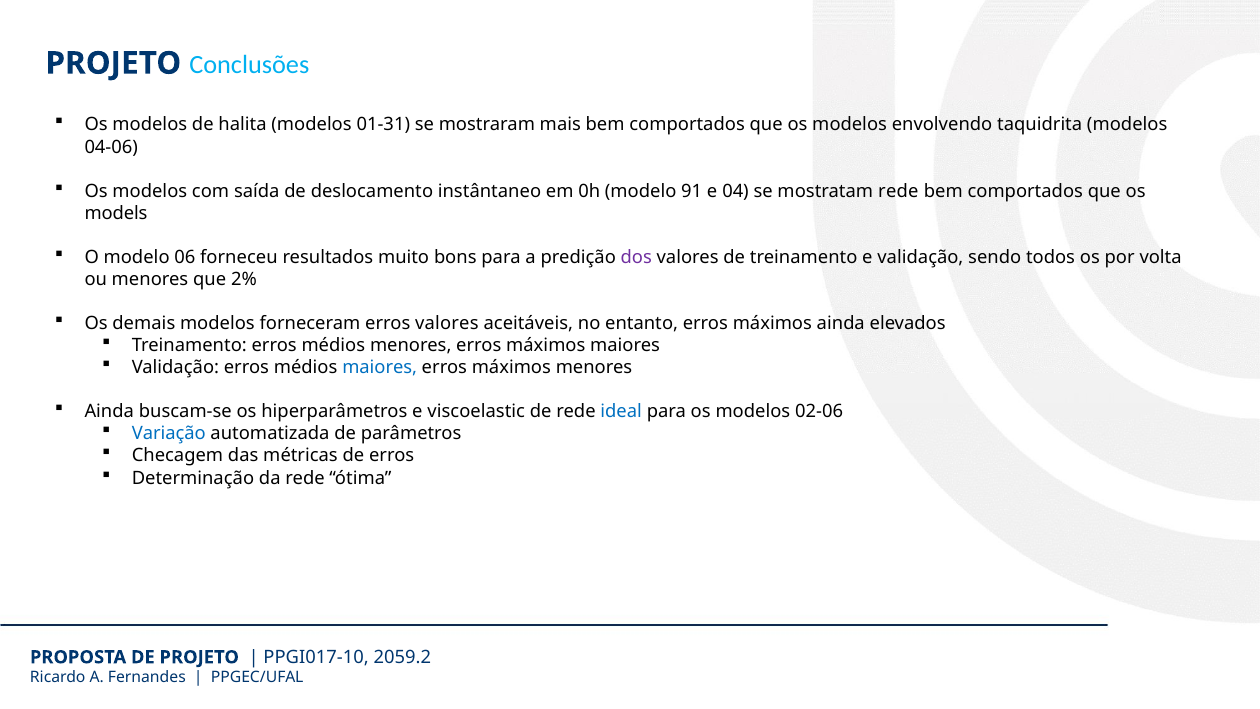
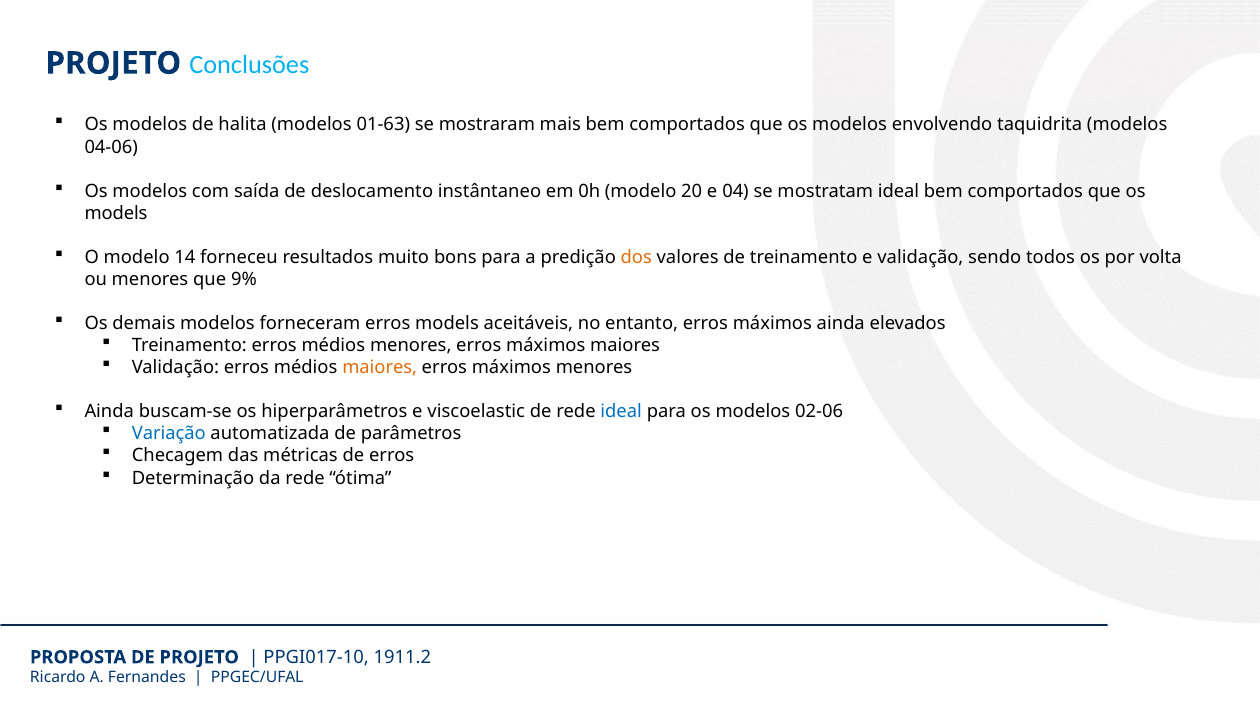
01-31: 01-31 -> 01-63
91: 91 -> 20
mostratam rede: rede -> ideal
06: 06 -> 14
dos colour: purple -> orange
2%: 2% -> 9%
erros valores: valores -> models
maiores at (380, 368) colour: blue -> orange
2059.2: 2059.2 -> 1911.2
